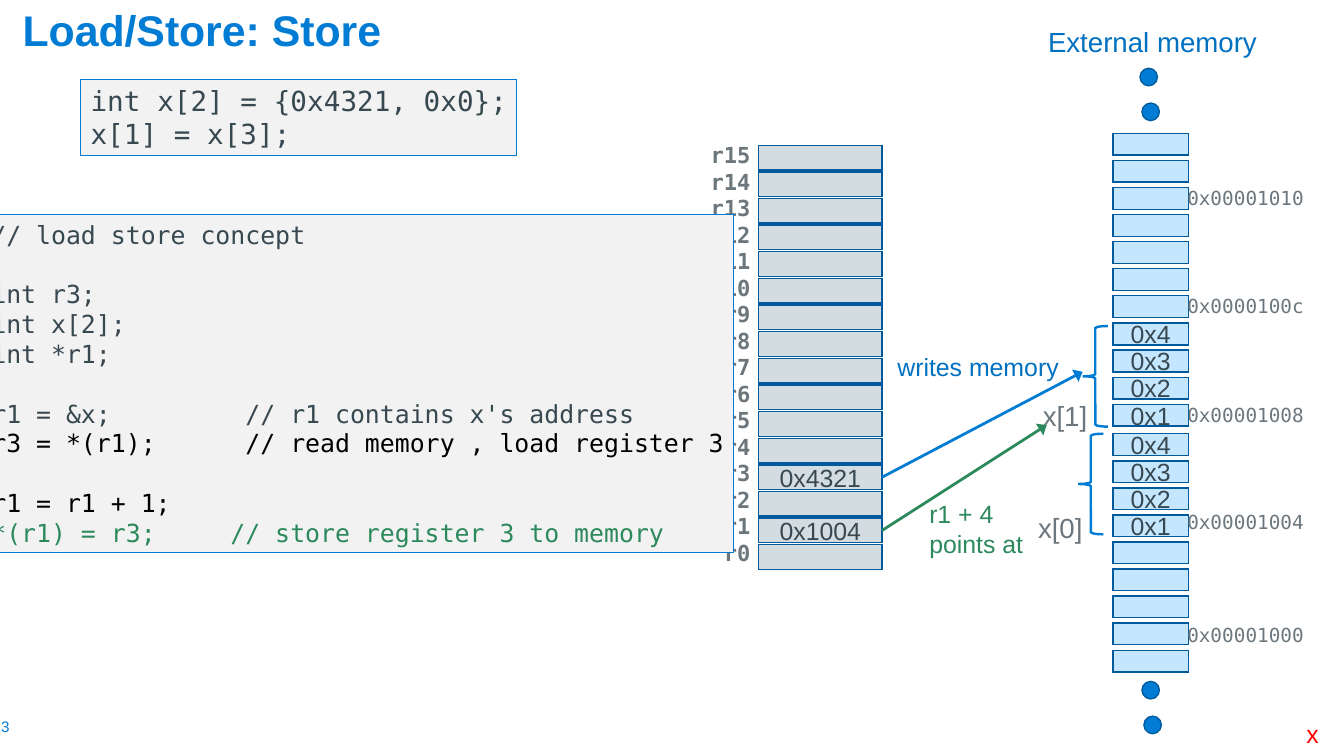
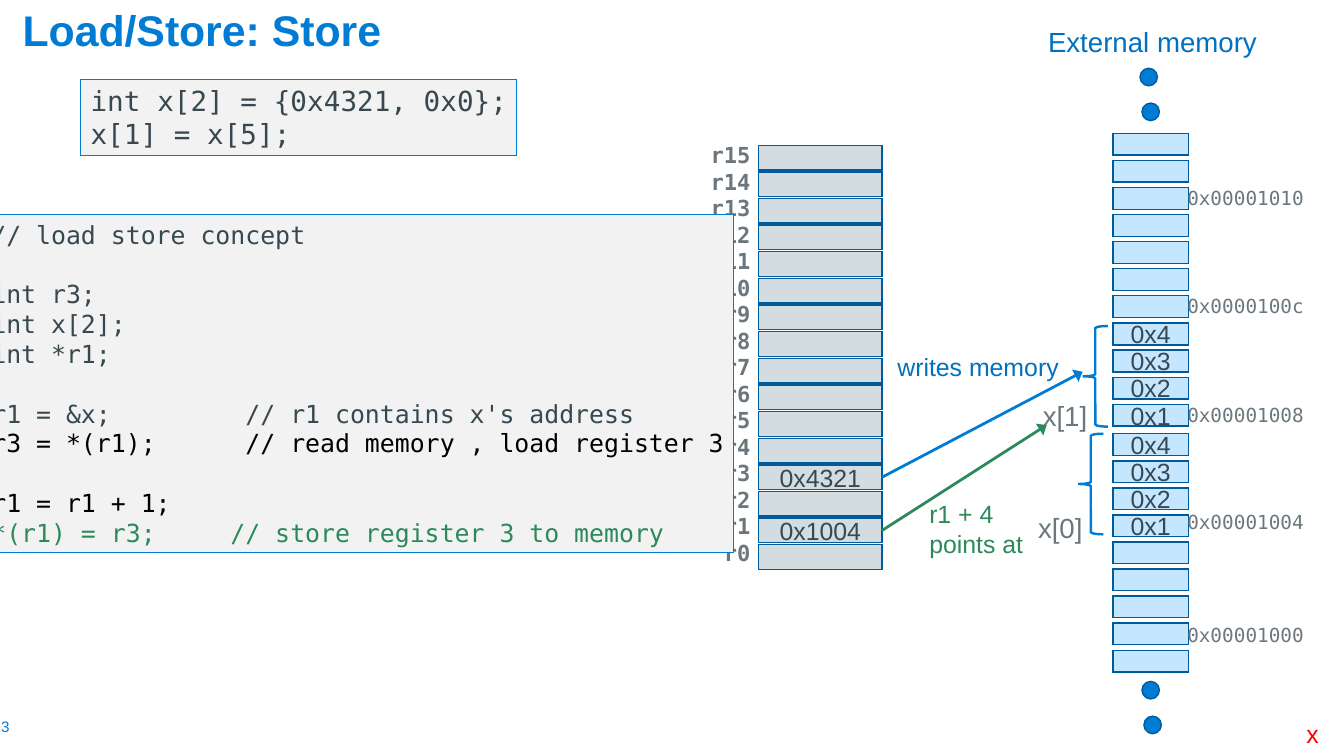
x[3: x[3 -> x[5
